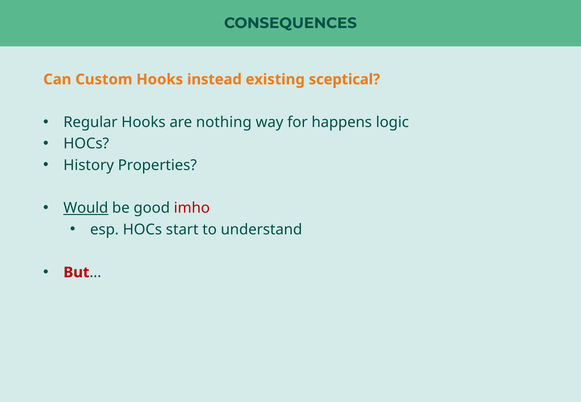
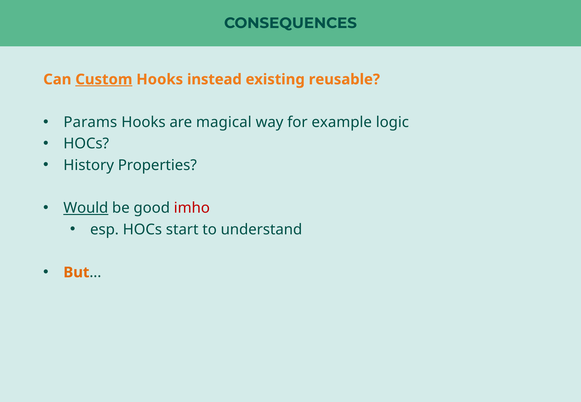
Custom underline: none -> present
sceptical: sceptical -> reusable
Regular: Regular -> Params
nothing: nothing -> magical
happens: happens -> example
But colour: red -> orange
